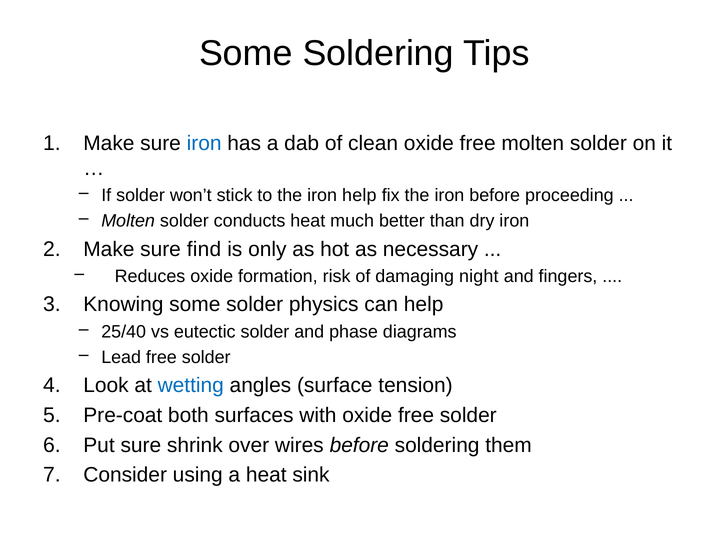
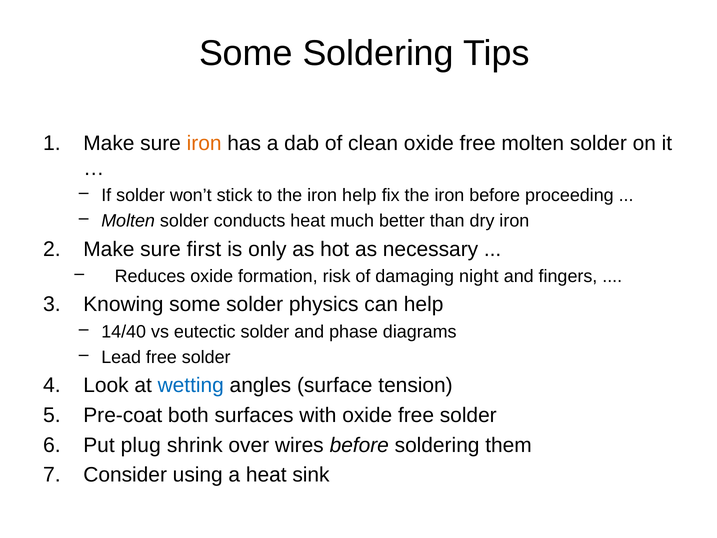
iron at (204, 143) colour: blue -> orange
find: find -> first
25/40: 25/40 -> 14/40
Put sure: sure -> plug
